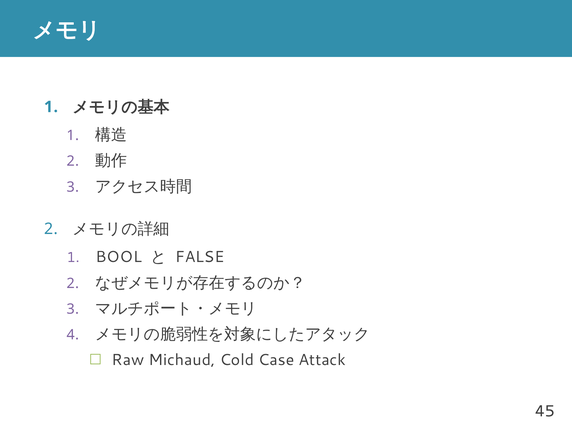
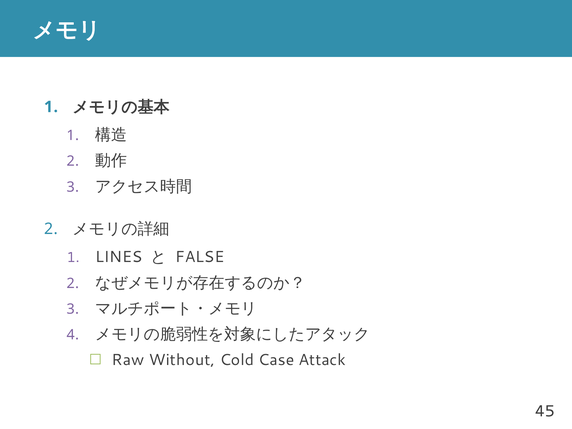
BOOL: BOOL -> LINES
Michaud: Michaud -> Without
